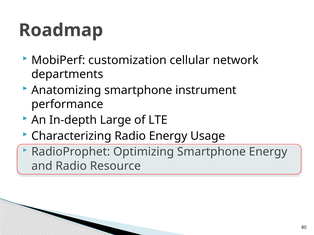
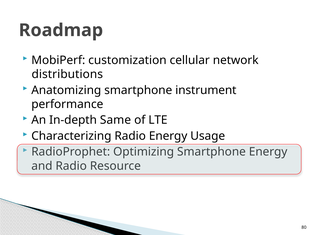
departments: departments -> distributions
Large: Large -> Same
